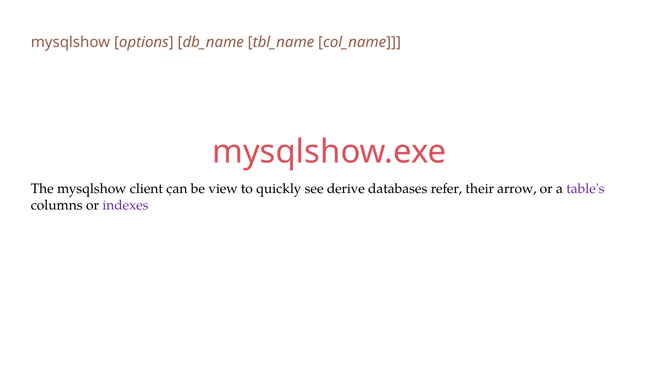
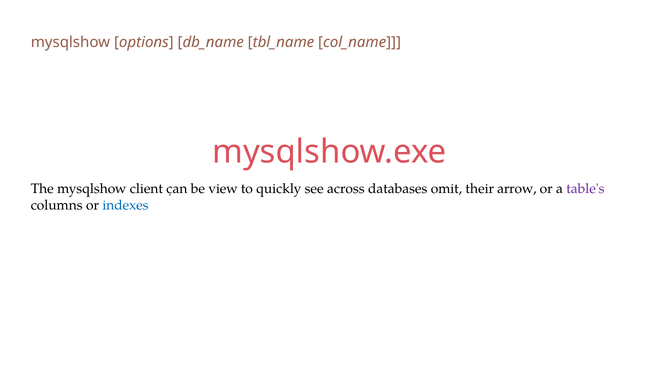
derive: derive -> across
refer: refer -> omit
indexes colour: purple -> blue
